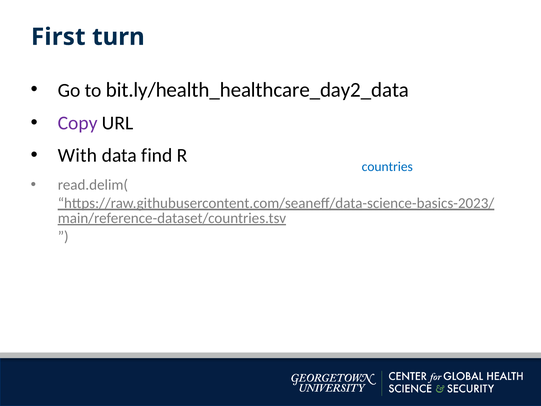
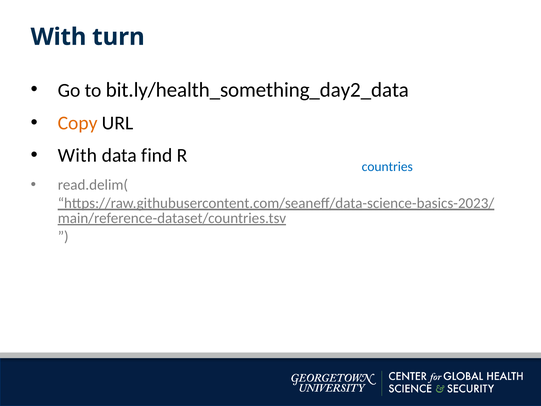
First at (58, 37): First -> With
bit.ly/health_healthcare_day2_data: bit.ly/health_healthcare_day2_data -> bit.ly/health_something_day2_data
Copy colour: purple -> orange
